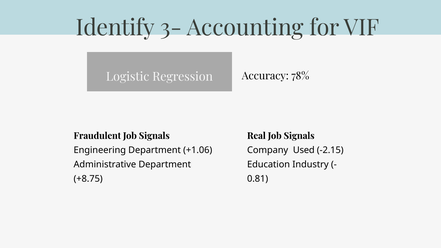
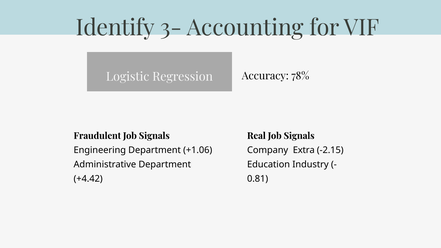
Used: Used -> Extra
+8.75: +8.75 -> +4.42
